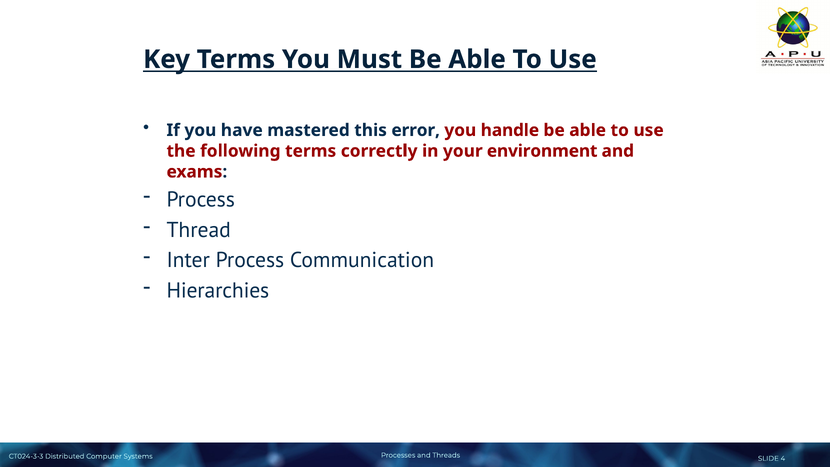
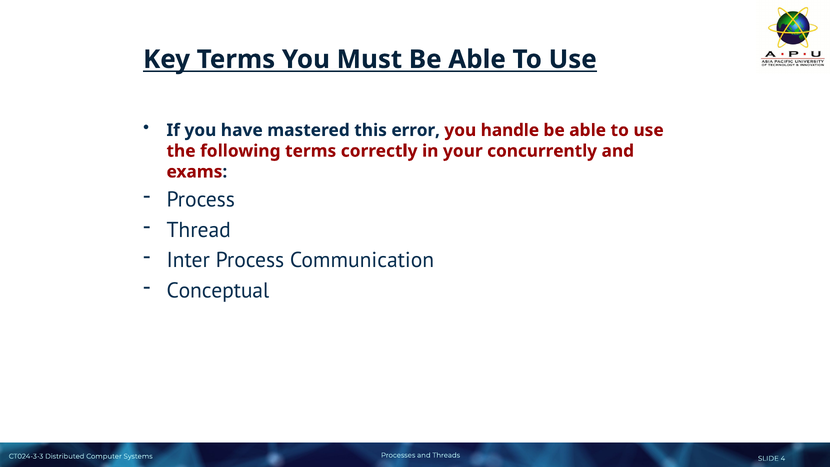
environment: environment -> concurrently
Hierarchies: Hierarchies -> Conceptual
